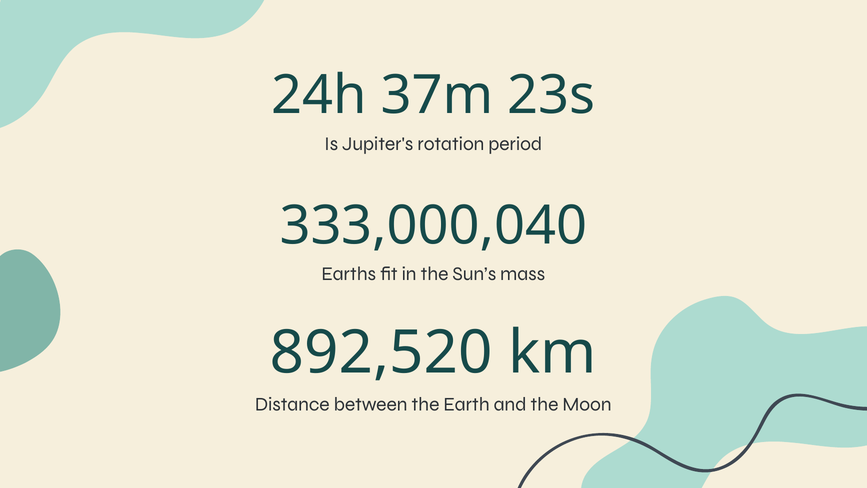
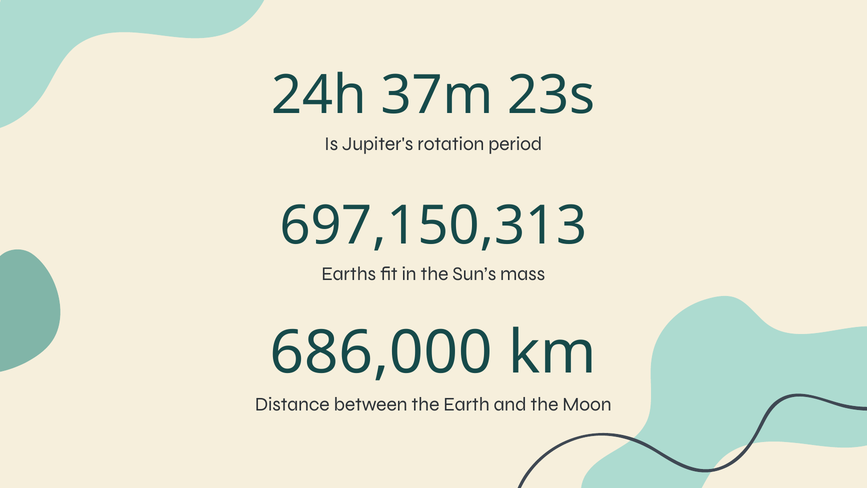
333,000,040: 333,000,040 -> 697,150,313
892,520: 892,520 -> 686,000
